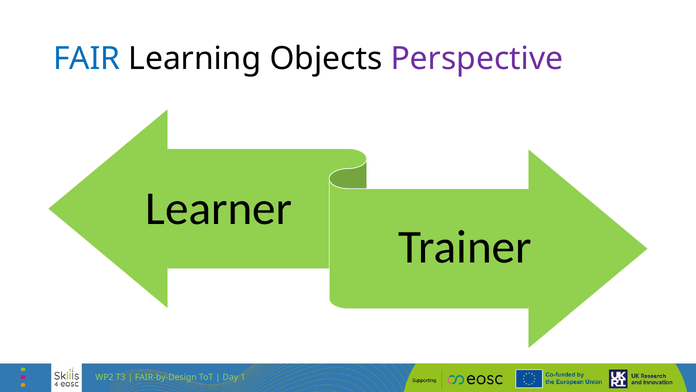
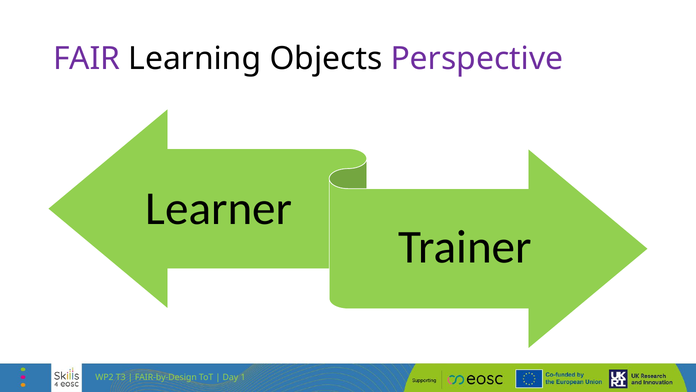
FAIR colour: blue -> purple
